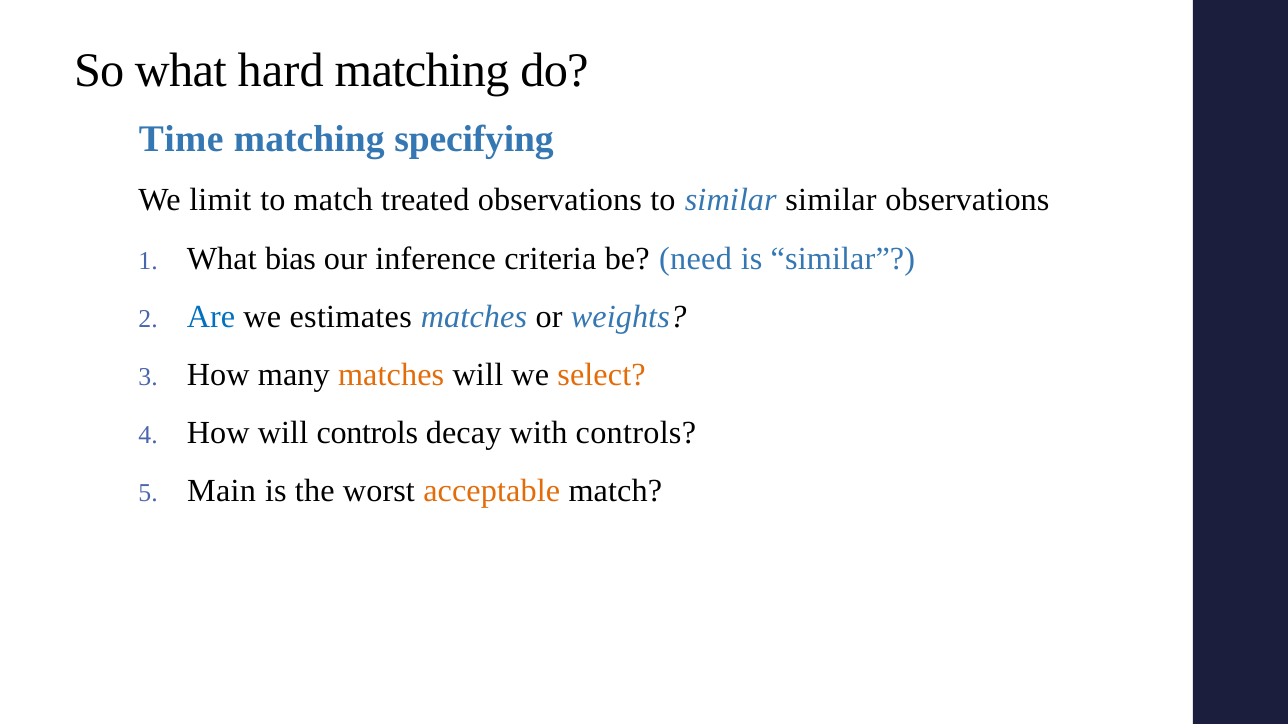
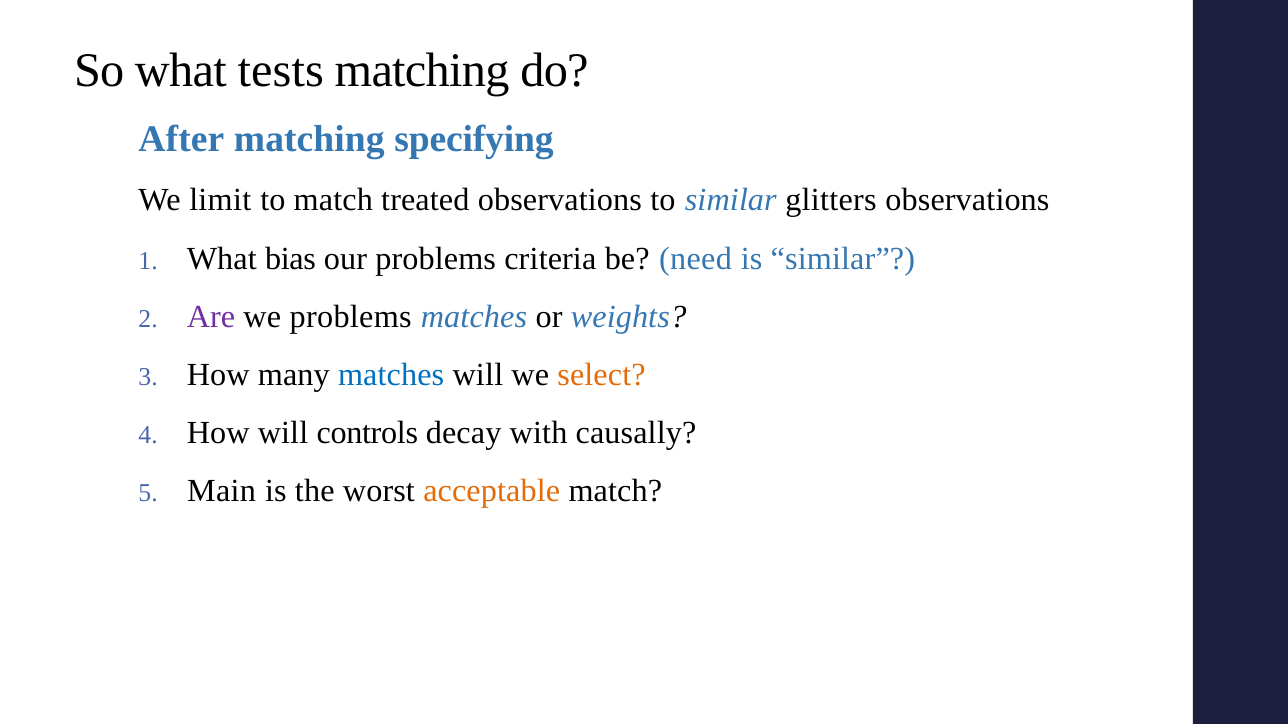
hard: hard -> tests
Time: Time -> After
similar similar: similar -> glitters
our inference: inference -> problems
Are colour: blue -> purple
we estimates: estimates -> problems
matches at (391, 375) colour: orange -> blue
with controls: controls -> causally
